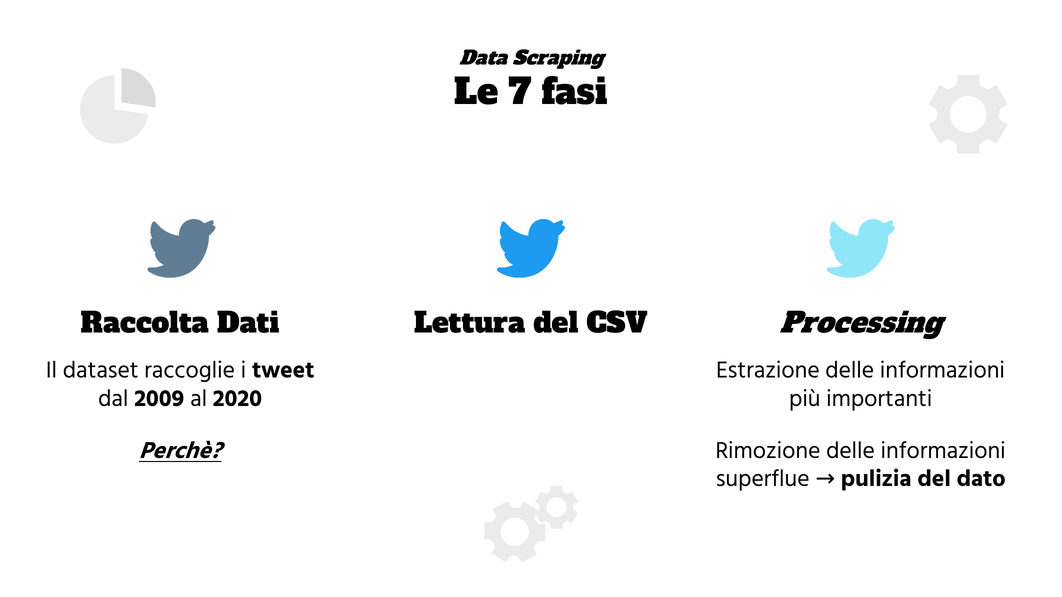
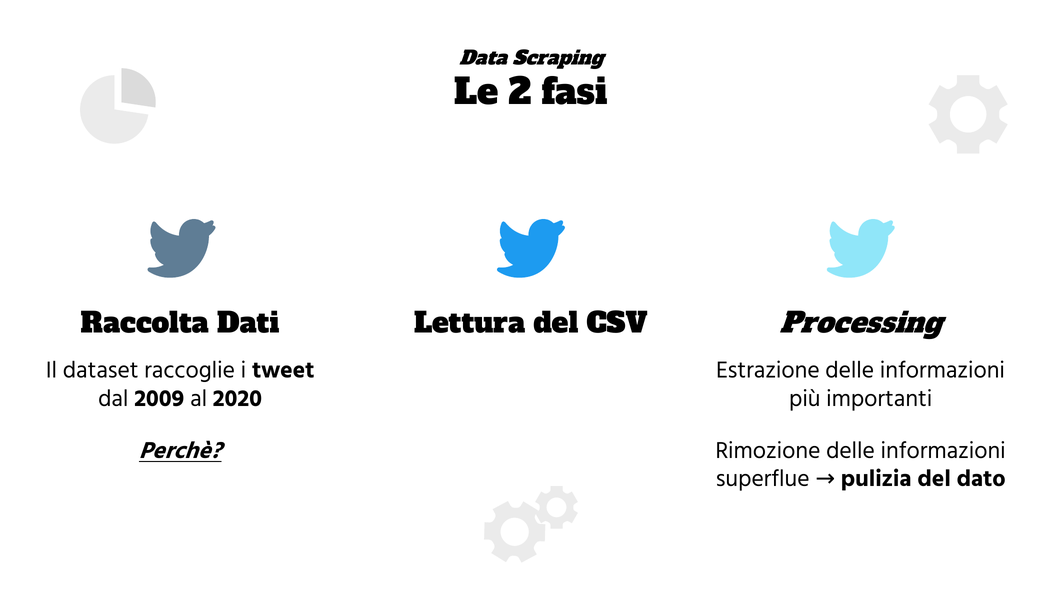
7: 7 -> 2
